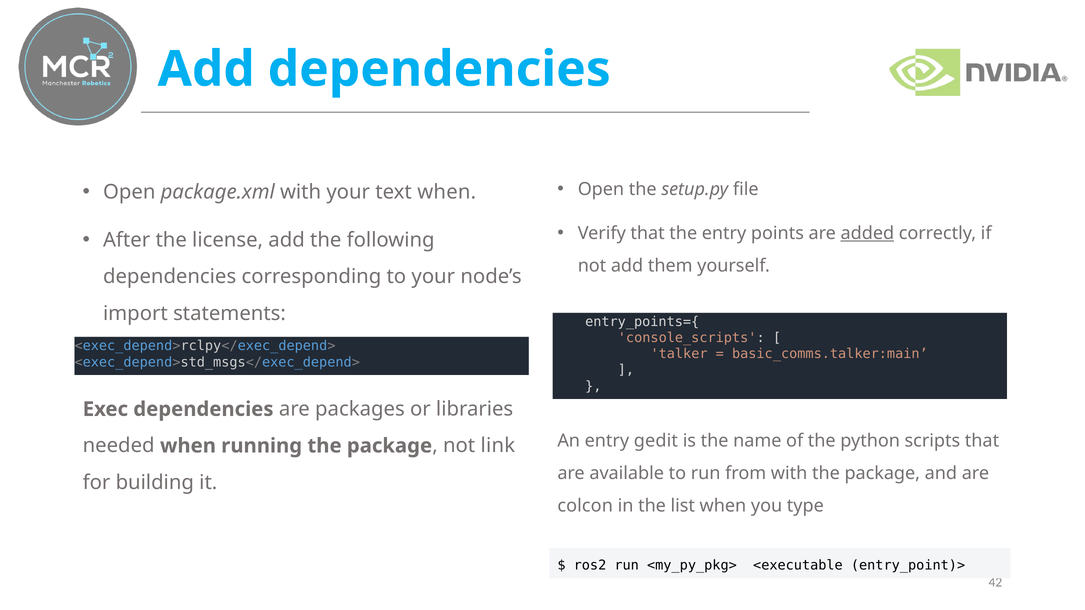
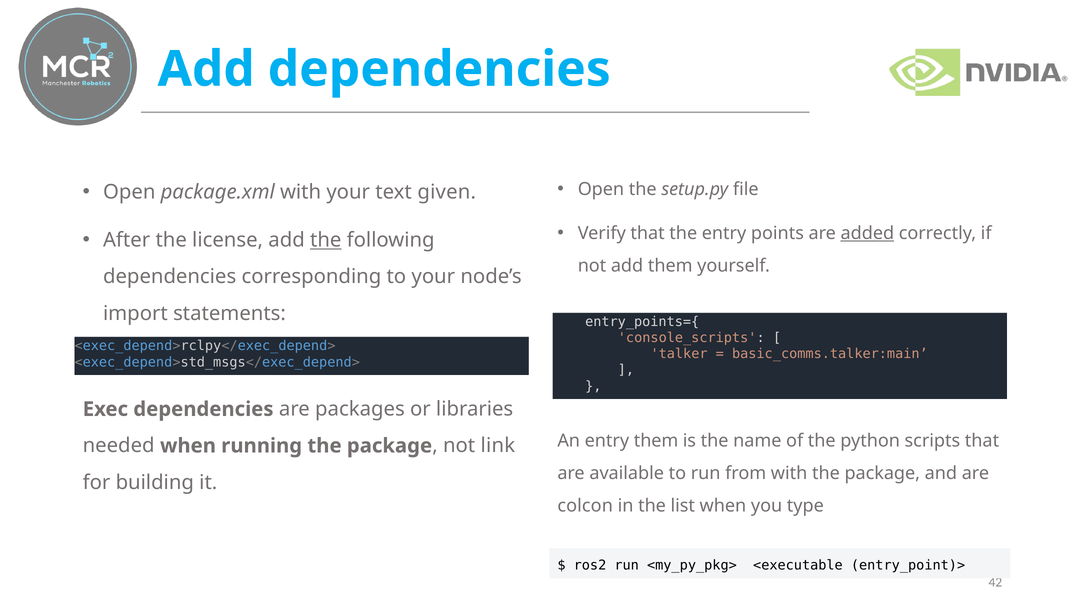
text when: when -> given
the at (326, 240) underline: none -> present
entry gedit: gedit -> them
